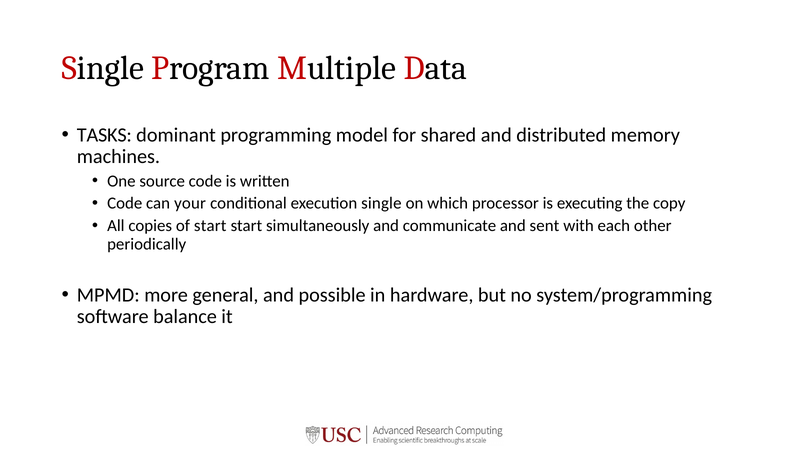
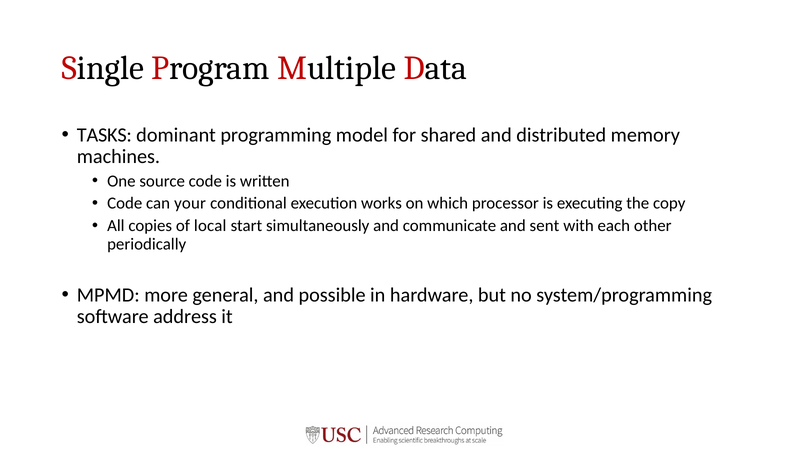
execution single: single -> works
of start: start -> local
balance: balance -> address
